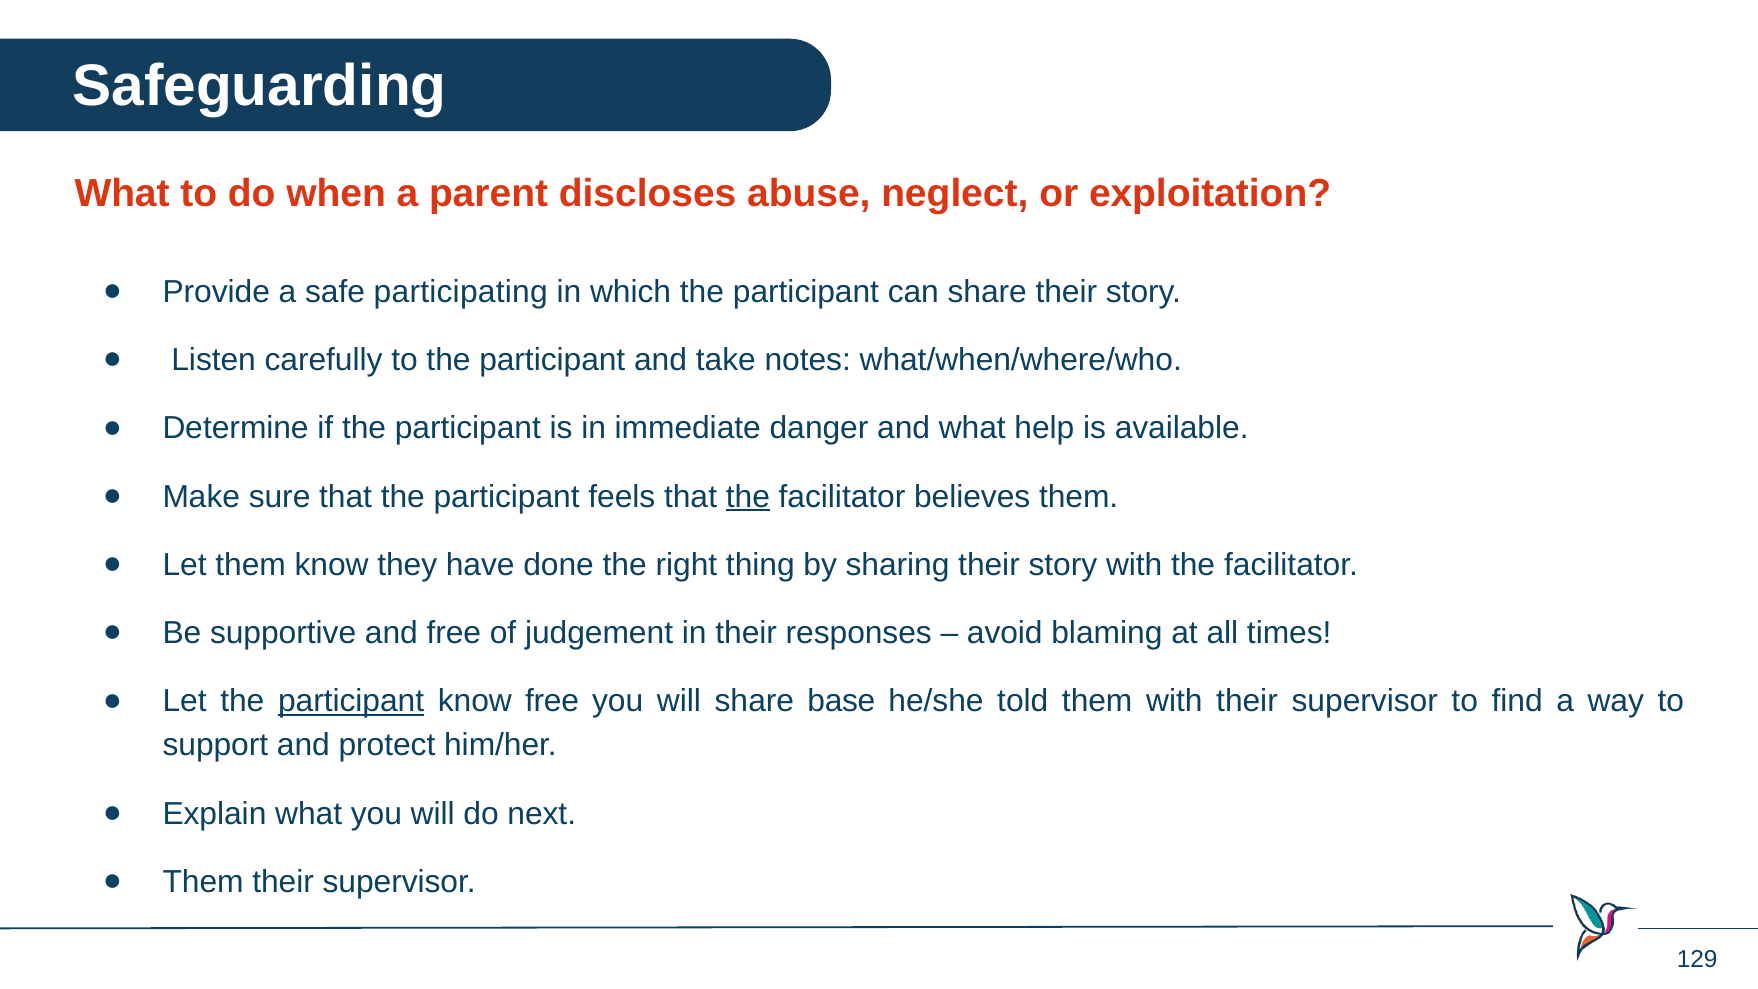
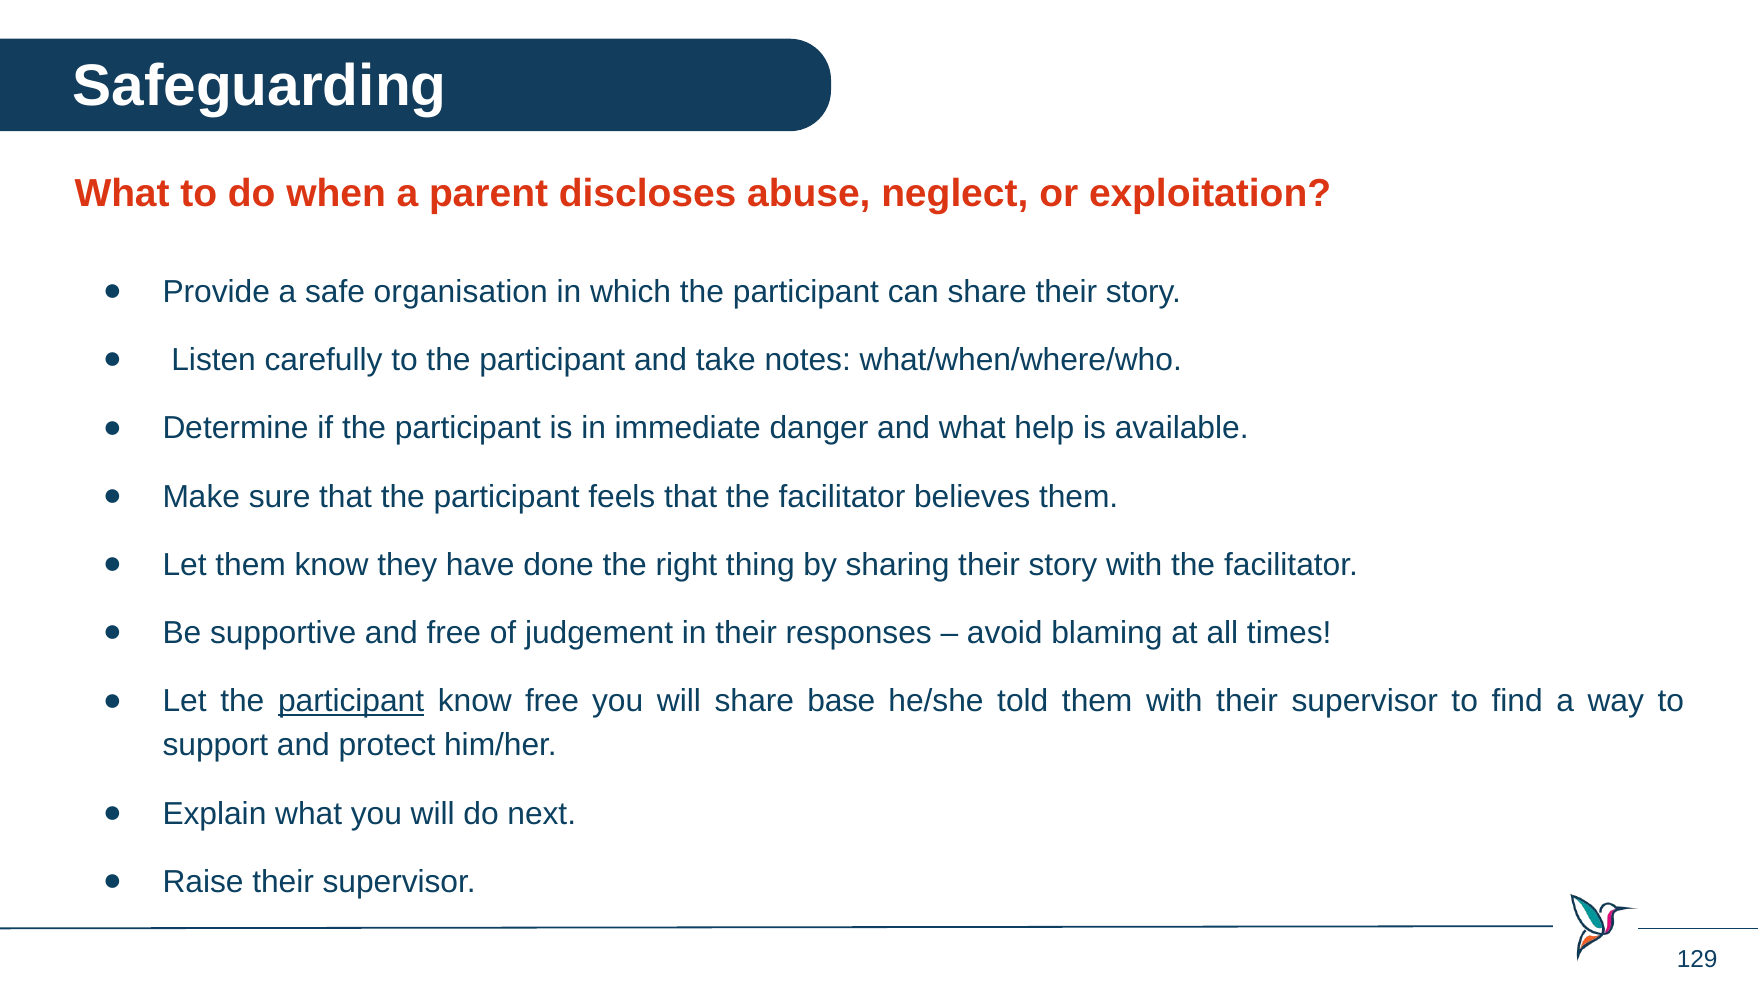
participating: participating -> organisation
the at (748, 497) underline: present -> none
Them at (203, 882): Them -> Raise
